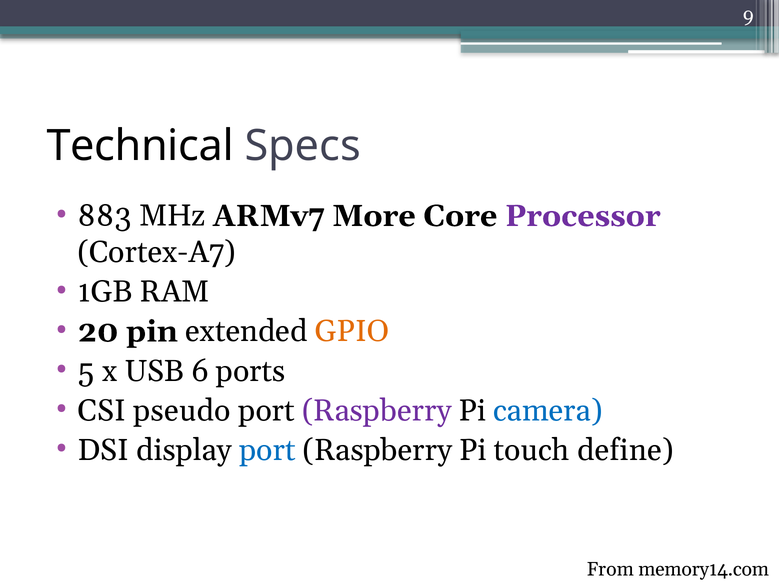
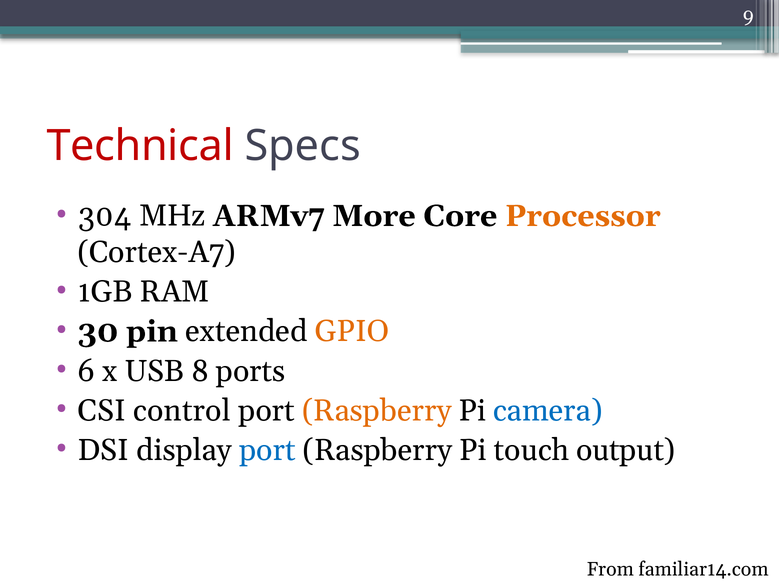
Technical colour: black -> red
883: 883 -> 304
Processor colour: purple -> orange
20: 20 -> 30
5: 5 -> 6
6: 6 -> 8
pseudo: pseudo -> control
Raspberry at (377, 410) colour: purple -> orange
define: define -> output
memory14.com: memory14.com -> familiar14.com
